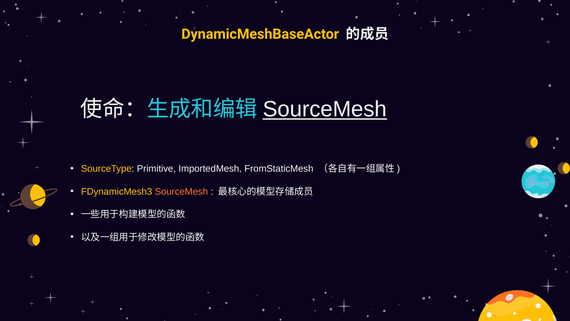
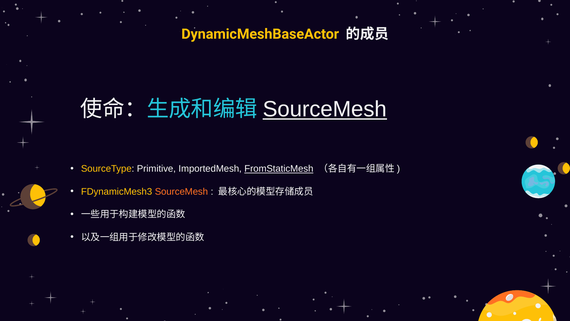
FromStaticMesh underline: none -> present
